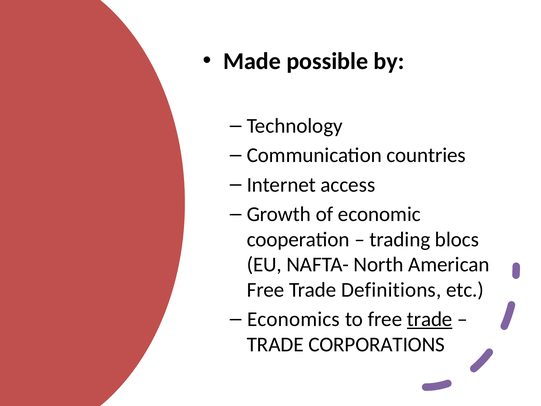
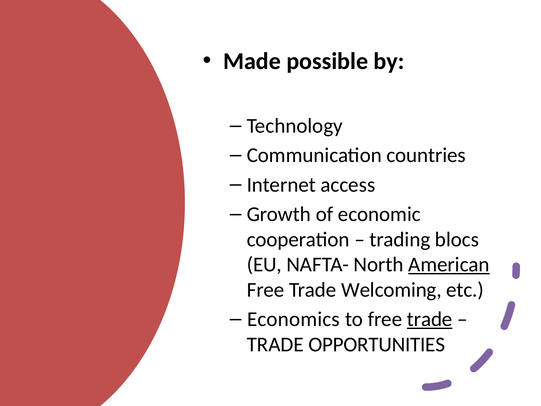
American underline: none -> present
Definitions: Definitions -> Welcoming
CORPORATIONS: CORPORATIONS -> OPPORTUNITIES
